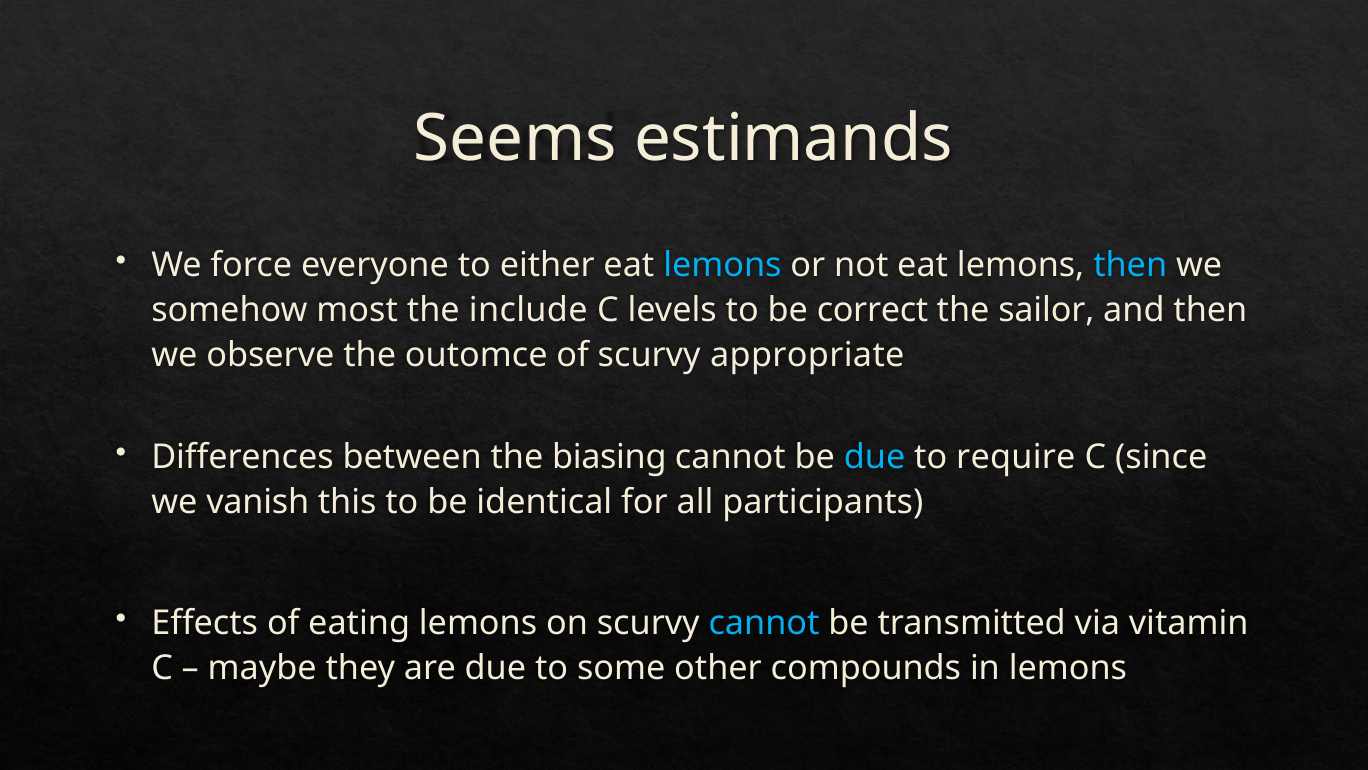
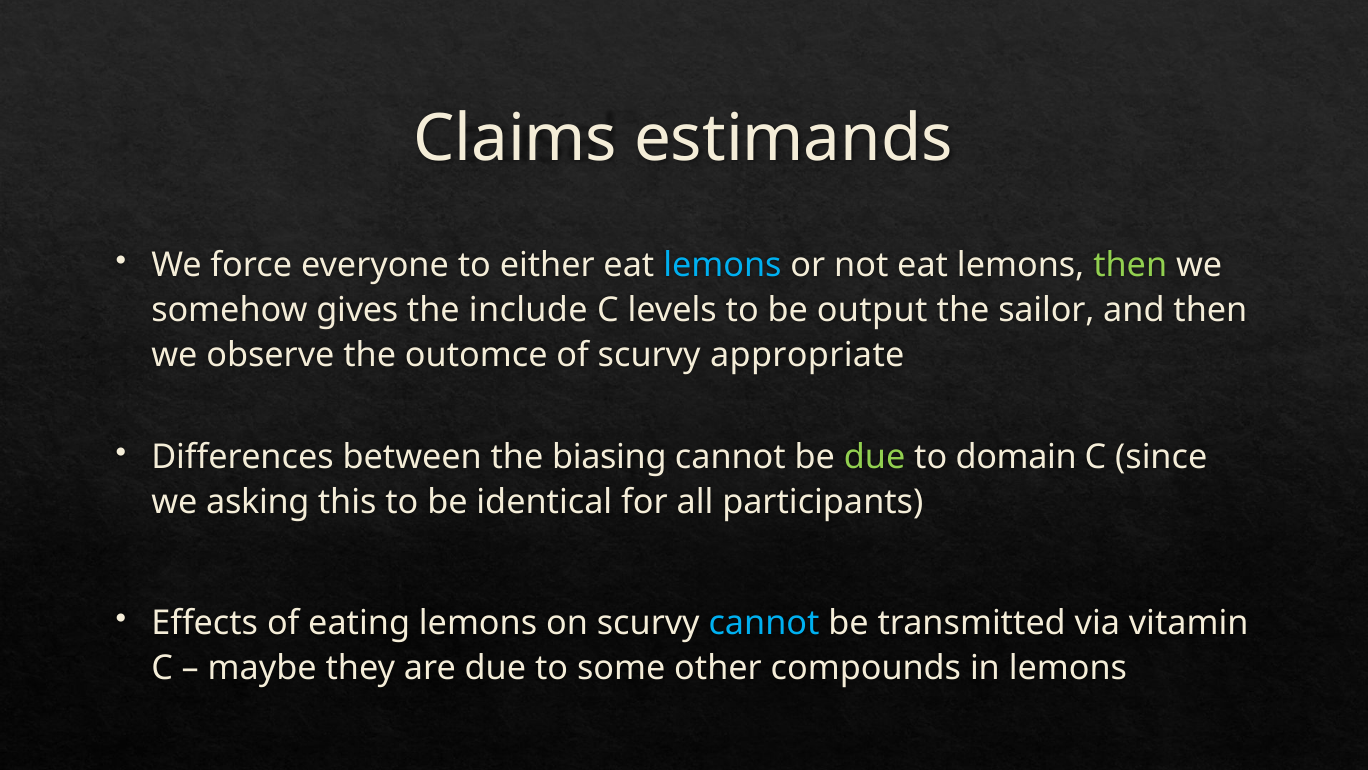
Seems: Seems -> Claims
then at (1130, 265) colour: light blue -> light green
most: most -> gives
correct: correct -> output
due at (875, 457) colour: light blue -> light green
require: require -> domain
vanish: vanish -> asking
